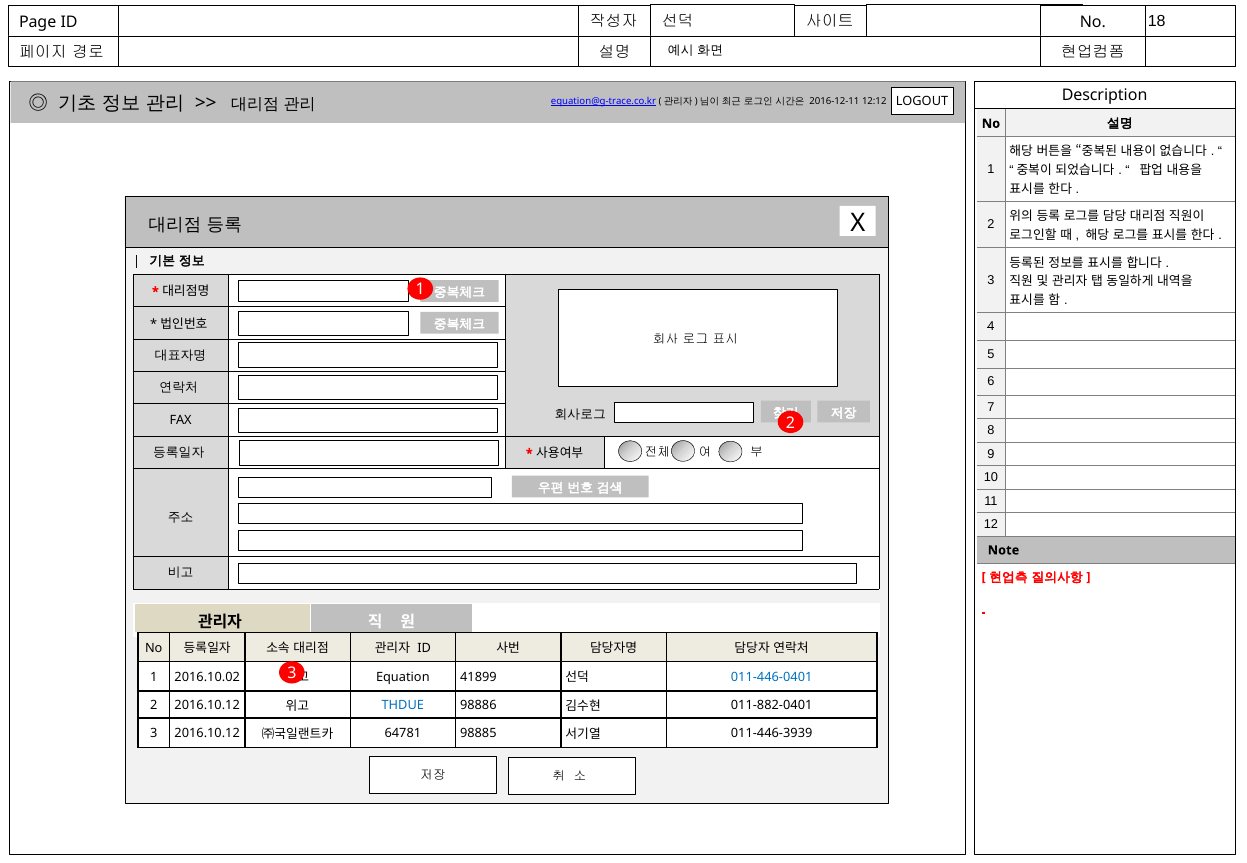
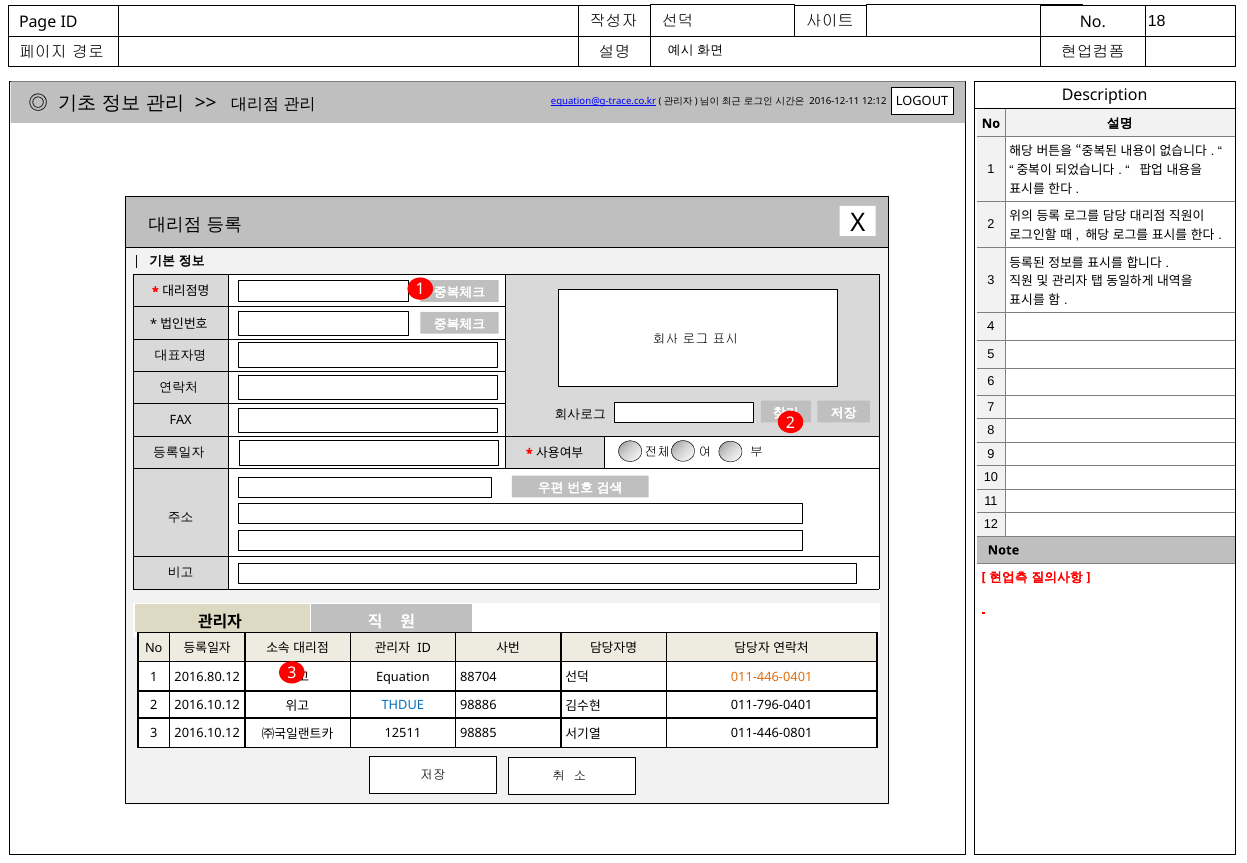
2016.10.02: 2016.10.02 -> 2016.80.12
41899: 41899 -> 88704
011-446-0401 colour: blue -> orange
011-882-0401: 011-882-0401 -> 011-796-0401
64781: 64781 -> 12511
011-446-3939: 011-446-3939 -> 011-446-0801
